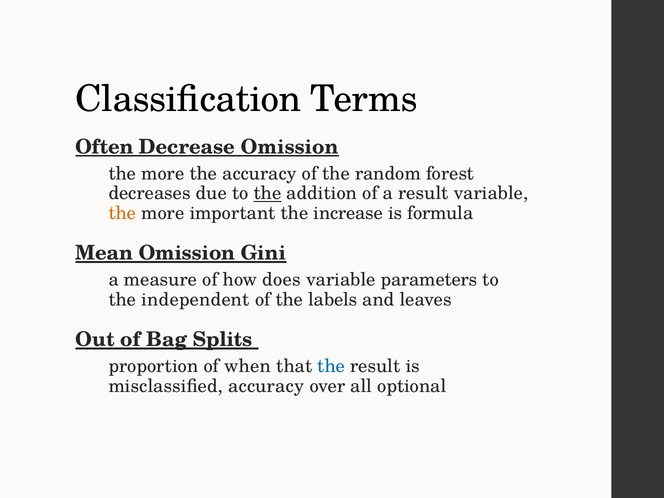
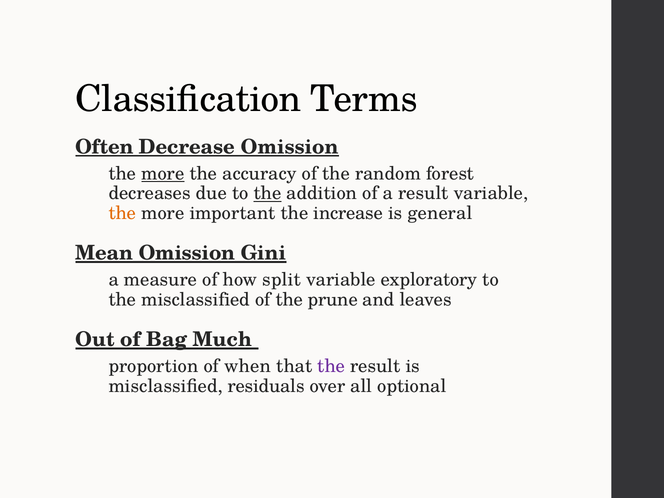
more at (163, 173) underline: none -> present
formula: formula -> general
does: does -> split
parameters: parameters -> exploratory
the independent: independent -> misclassified
labels: labels -> prune
Splits: Splits -> Much
the at (331, 366) colour: blue -> purple
misclassified accuracy: accuracy -> residuals
